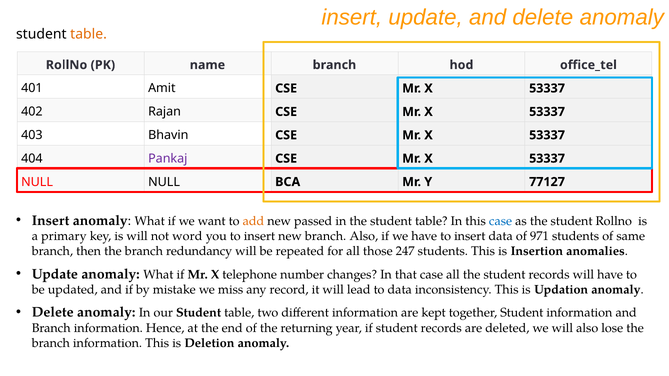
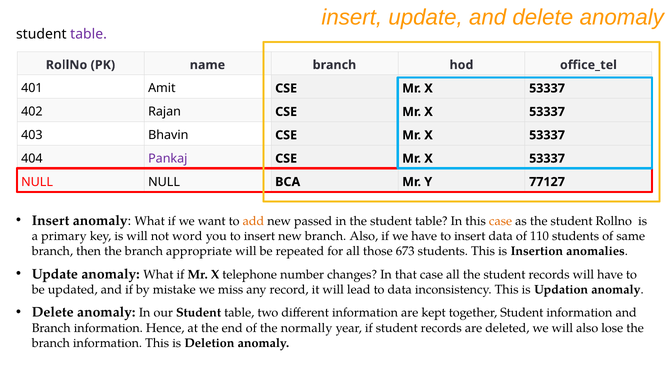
table at (89, 34) colour: orange -> purple
case at (501, 221) colour: blue -> orange
971: 971 -> 110
redundancy: redundancy -> appropriate
247: 247 -> 673
returning: returning -> normally
